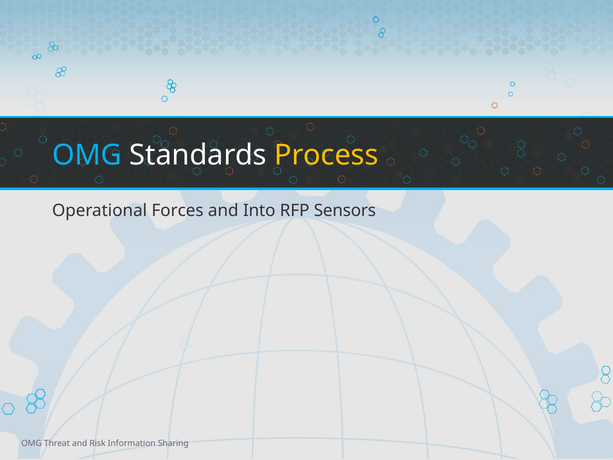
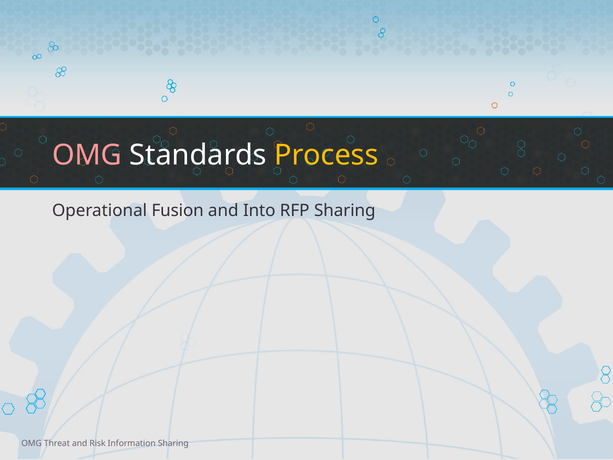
OMG at (87, 155) colour: light blue -> pink
Forces: Forces -> Fusion
RFP Sensors: Sensors -> Sharing
